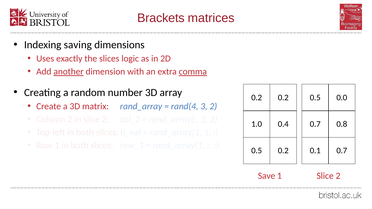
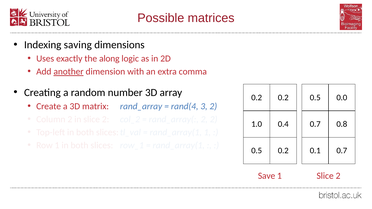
Brackets: Brackets -> Possible
the slices: slices -> along
comma underline: present -> none
